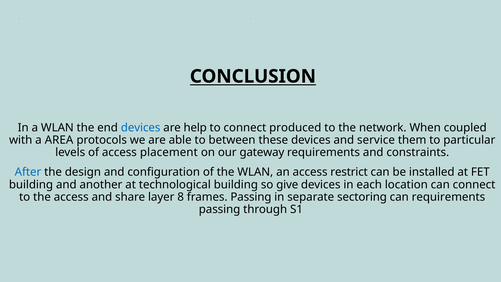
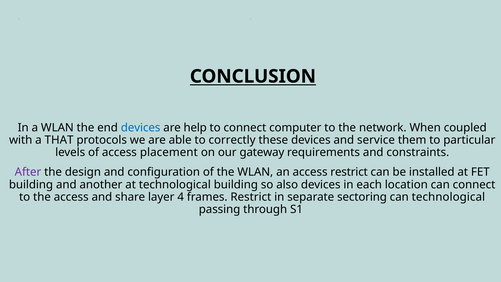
produced: produced -> computer
AREA: AREA -> THAT
between: between -> correctly
After colour: blue -> purple
give: give -> also
8: 8 -> 4
frames Passing: Passing -> Restrict
can requirements: requirements -> technological
